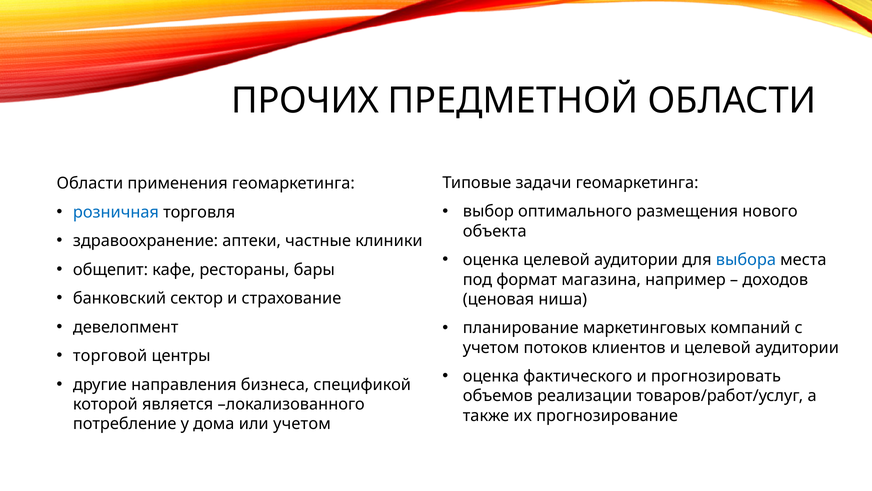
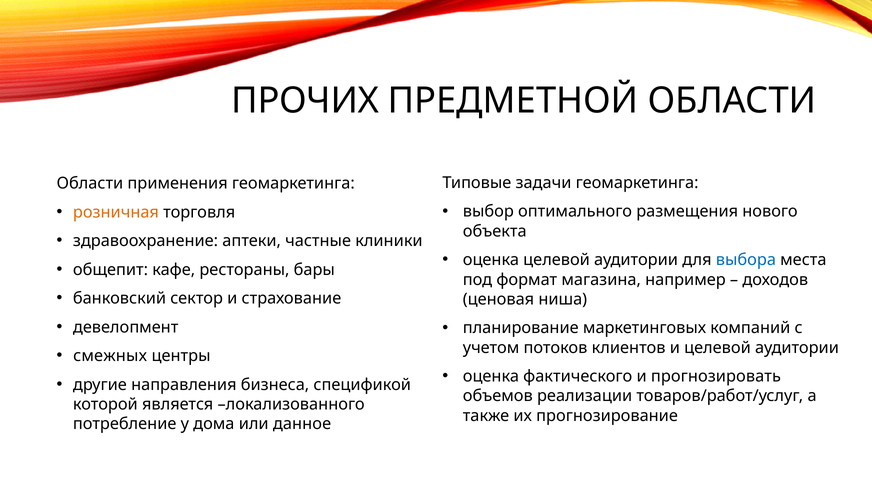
розничная colour: blue -> orange
торговой: торговой -> смежных
или учетом: учетом -> данное
